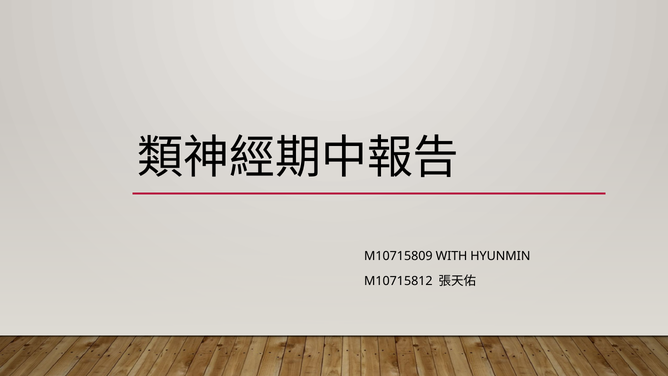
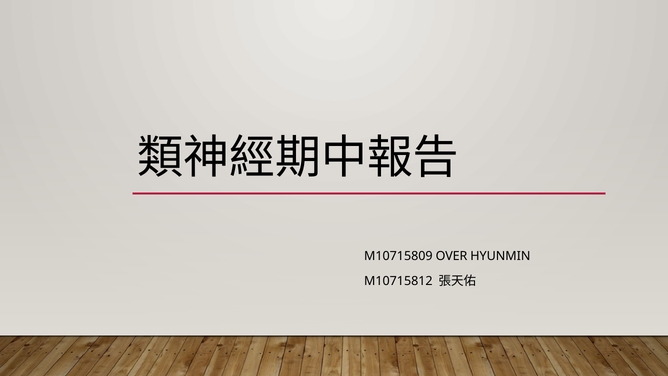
WITH: WITH -> OVER
